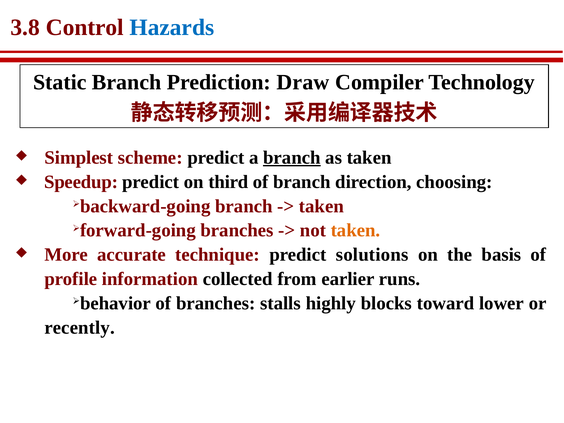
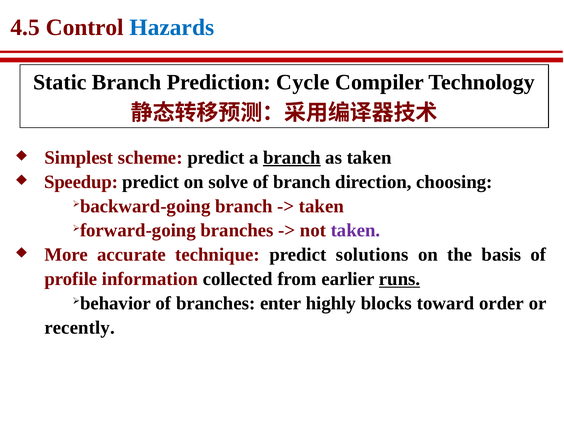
3.8: 3.8 -> 4.5
Draw: Draw -> Cycle
third: third -> solve
taken at (356, 230) colour: orange -> purple
runs underline: none -> present
stalls: stalls -> enter
lower: lower -> order
